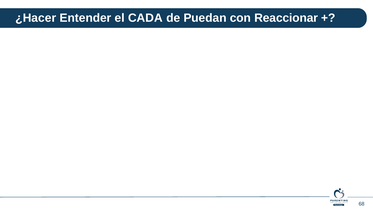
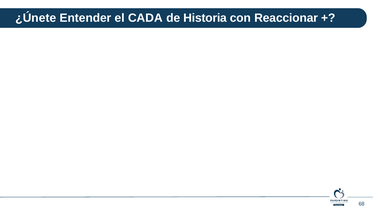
¿Hacer: ¿Hacer -> ¿Únete
Puedan: Puedan -> Historia
